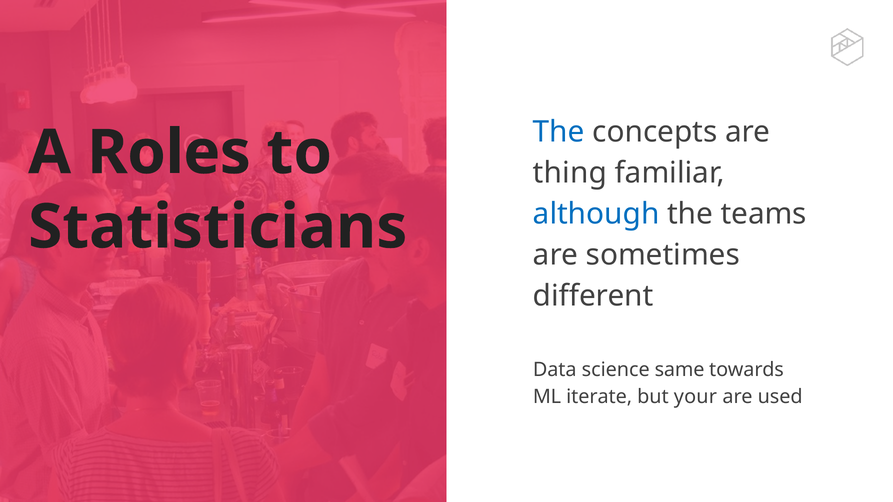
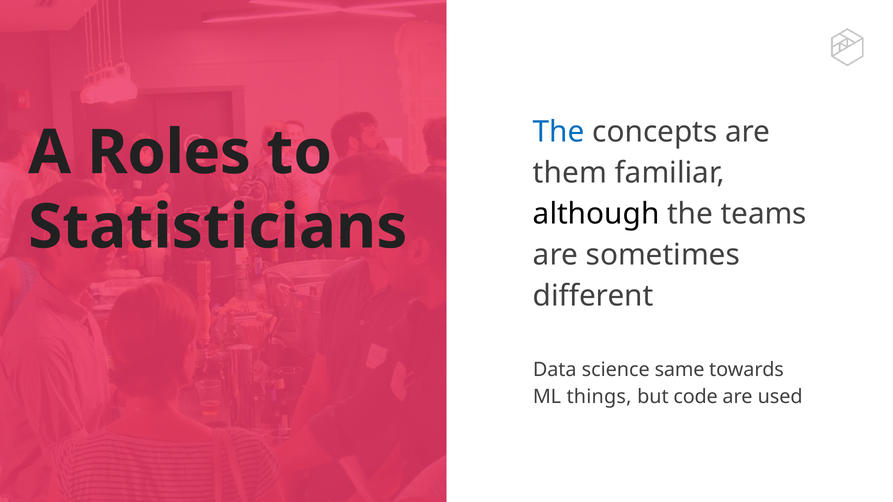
thing: thing -> them
although colour: blue -> black
iterate: iterate -> things
your: your -> code
